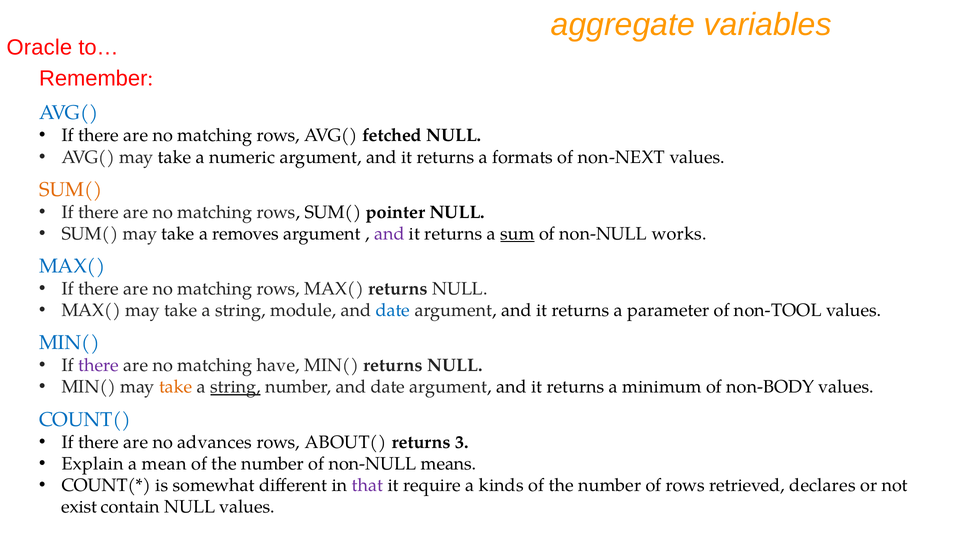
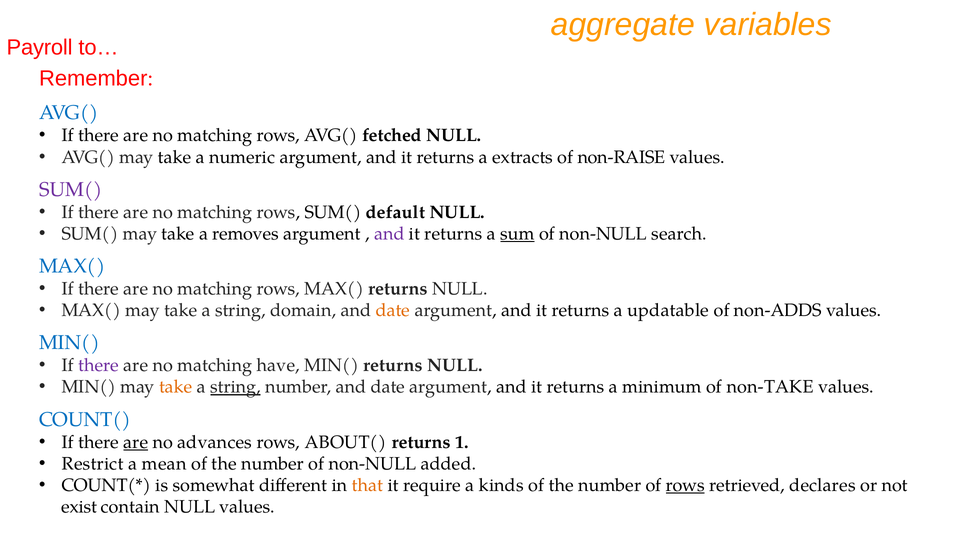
Oracle: Oracle -> Payroll
formats: formats -> extracts
non-NEXT: non-NEXT -> non-RAISE
SUM( at (71, 190) colour: orange -> purple
pointer: pointer -> default
works: works -> search
module: module -> domain
date at (393, 311) colour: blue -> orange
parameter: parameter -> updatable
non-TOOL: non-TOOL -> non-ADDS
non-BODY: non-BODY -> non-TAKE
are at (136, 442) underline: none -> present
3: 3 -> 1
Explain: Explain -> Restrict
means: means -> added
that colour: purple -> orange
rows at (685, 486) underline: none -> present
